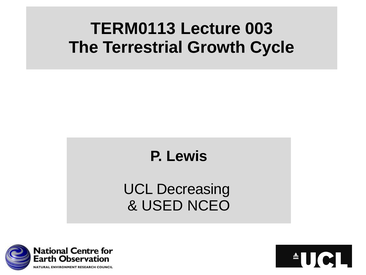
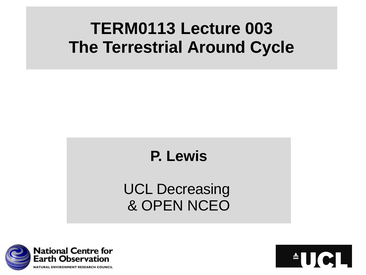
Growth: Growth -> Around
USED: USED -> OPEN
